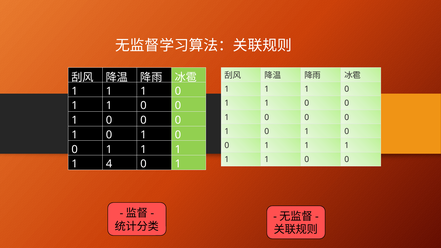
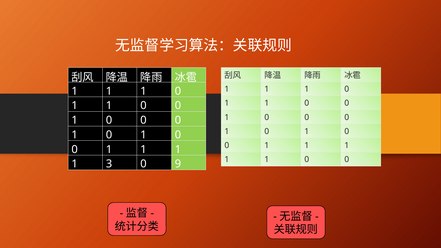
4: 4 -> 3
1 at (178, 164): 1 -> 9
